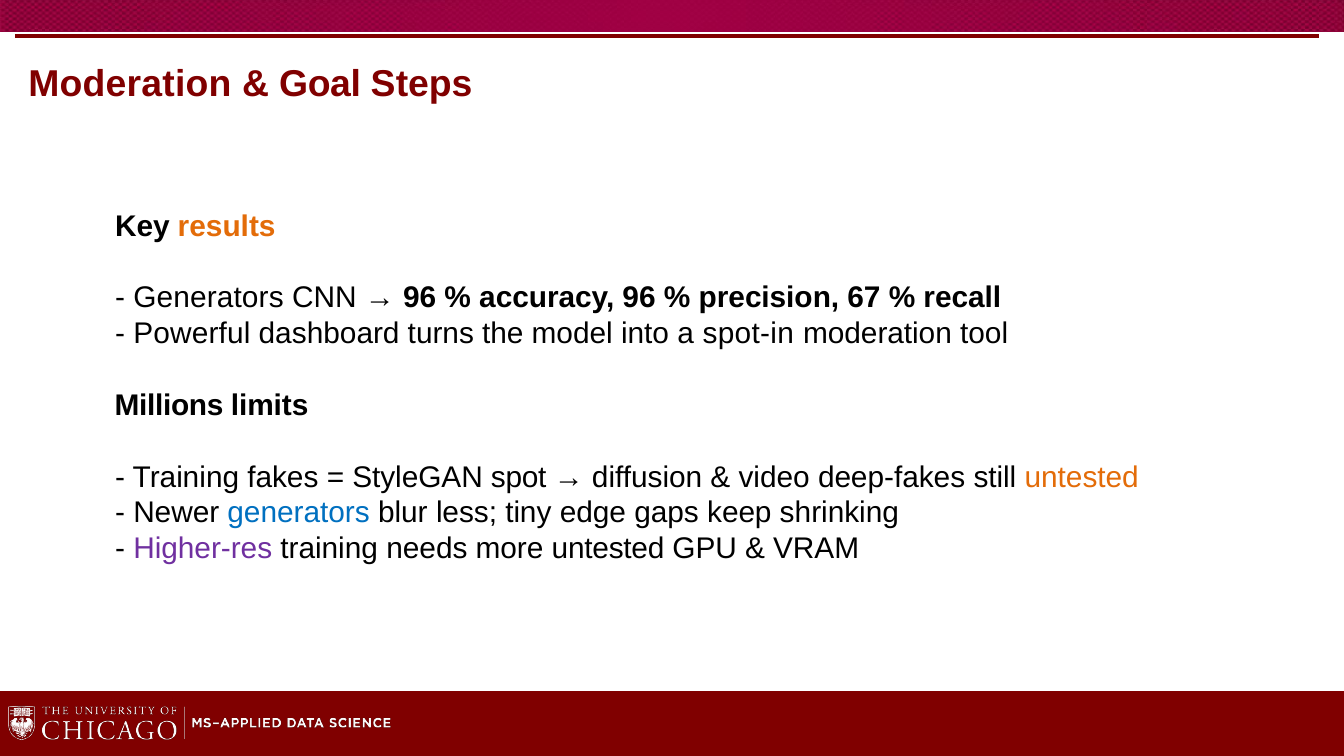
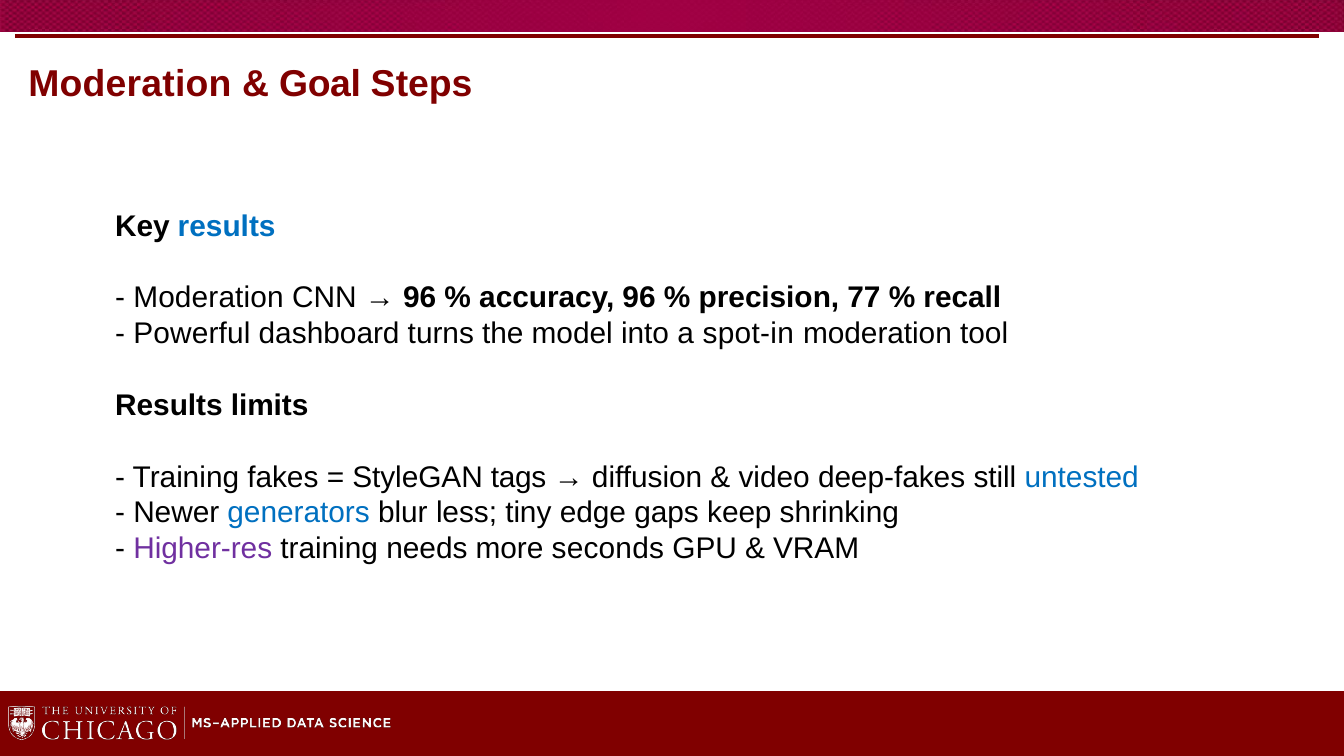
results at (227, 226) colour: orange -> blue
Generators at (208, 298): Generators -> Moderation
67: 67 -> 77
Millions at (169, 406): Millions -> Results
spot: spot -> tags
untested at (1082, 477) colour: orange -> blue
more untested: untested -> seconds
